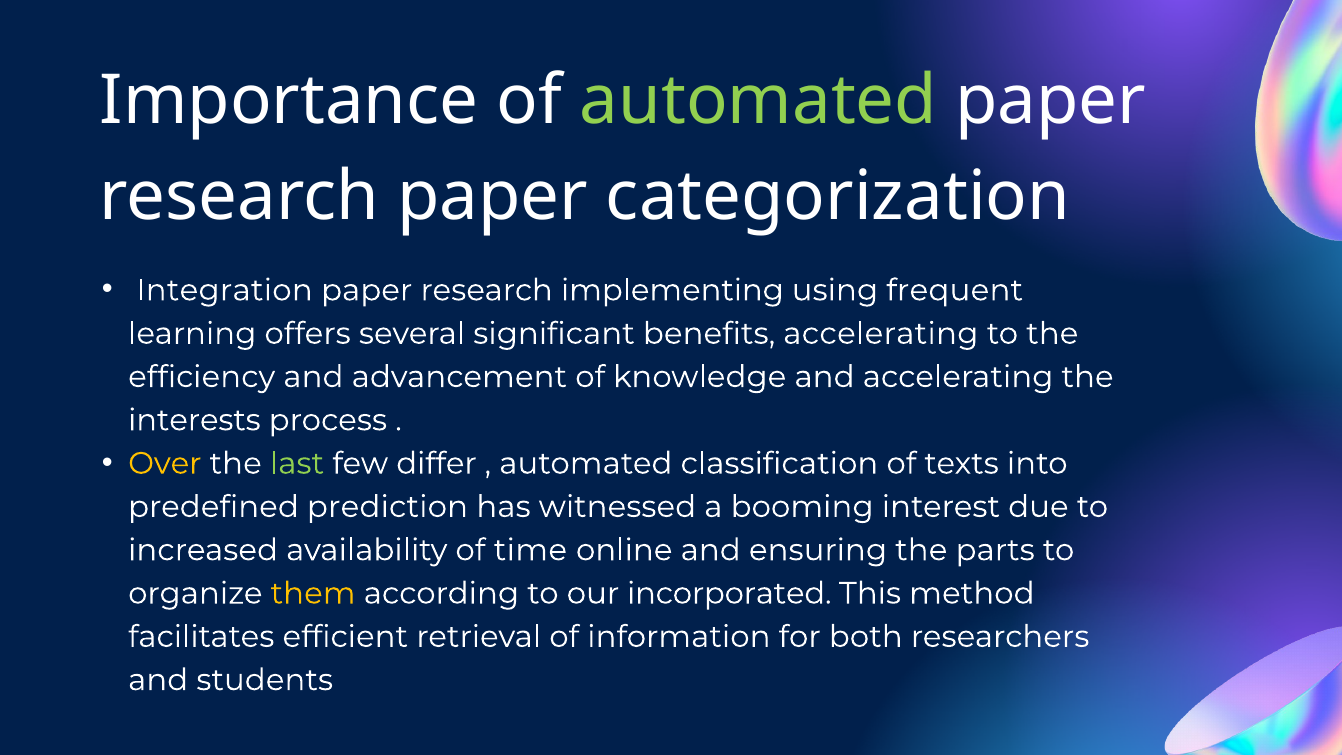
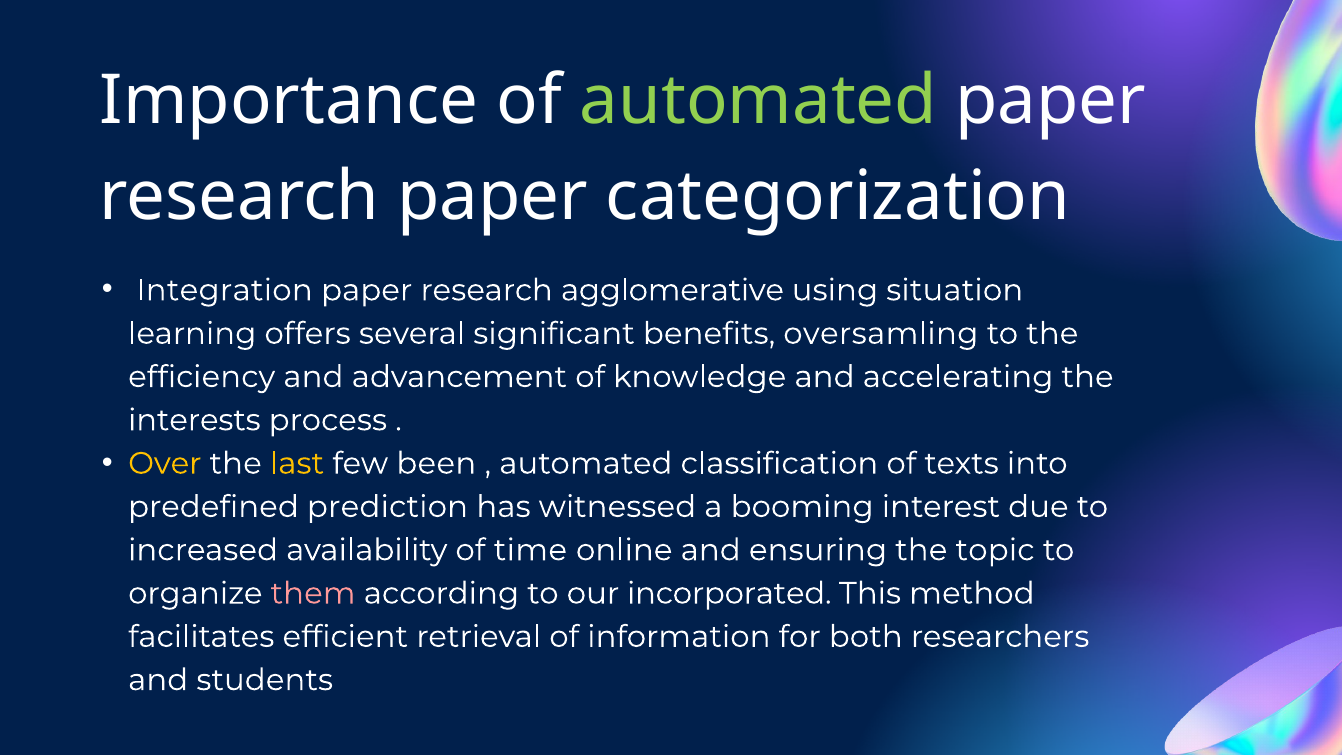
implementing: implementing -> agglomerative
frequent: frequent -> situation
benefits accelerating: accelerating -> oversamling
last colour: light green -> yellow
differ: differ -> been
parts: parts -> topic
them colour: yellow -> pink
